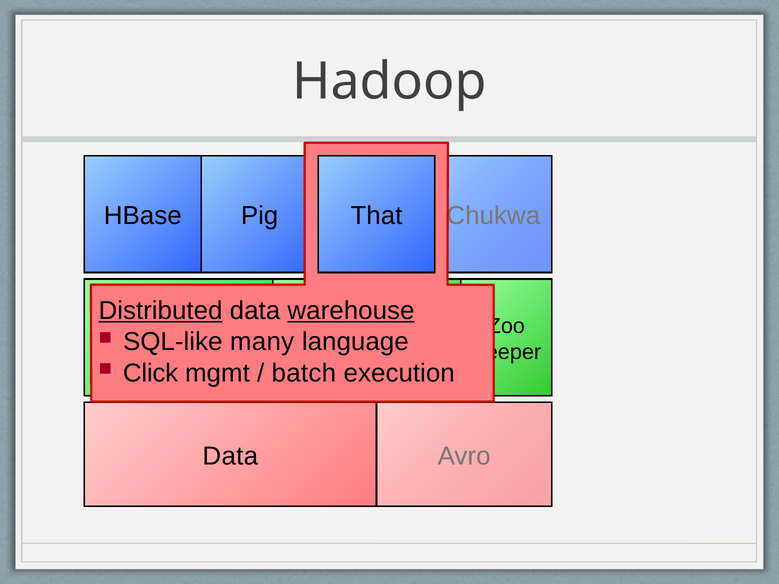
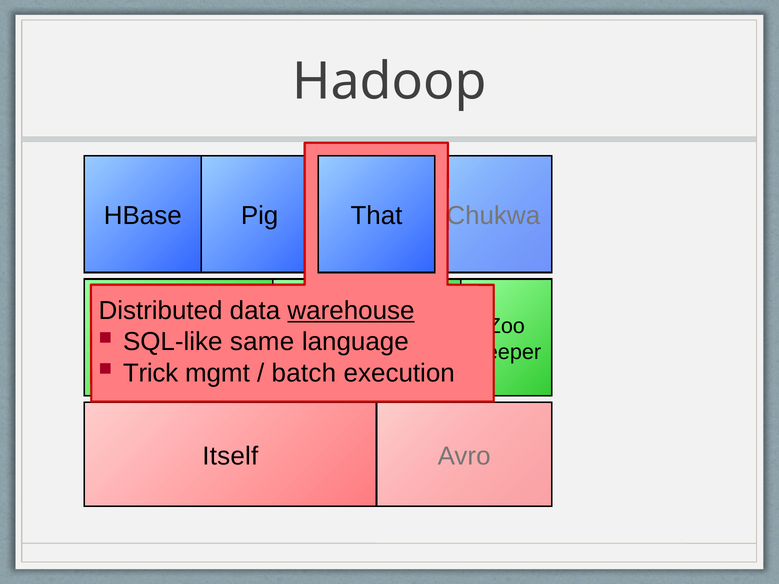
Distributed underline: present -> none
many: many -> same
Click: Click -> Trick
Data at (230, 456): Data -> Itself
